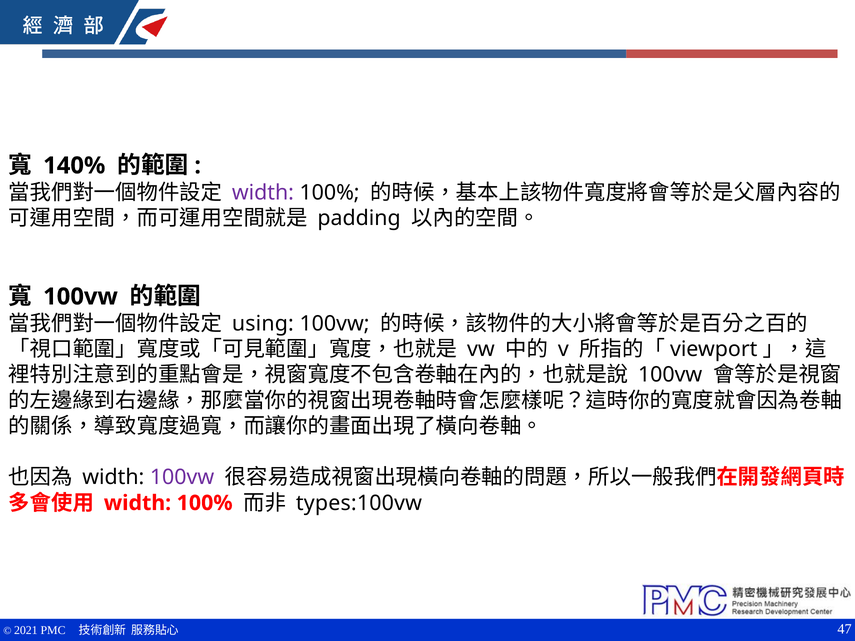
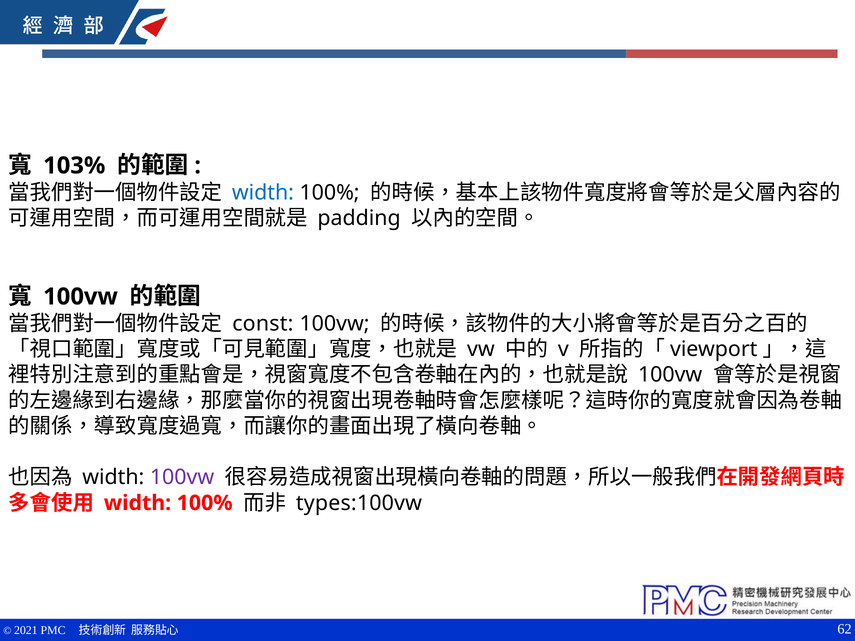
140%: 140% -> 103%
width at (263, 193) colour: purple -> blue
using: using -> const
47: 47 -> 62
